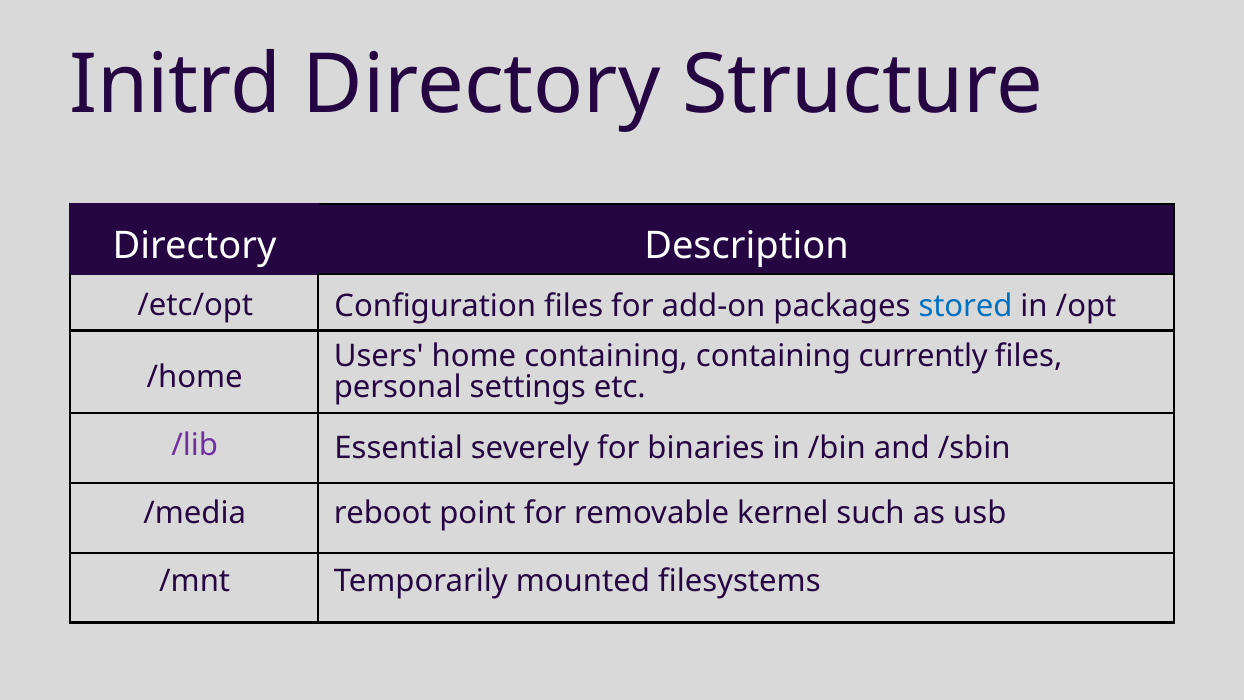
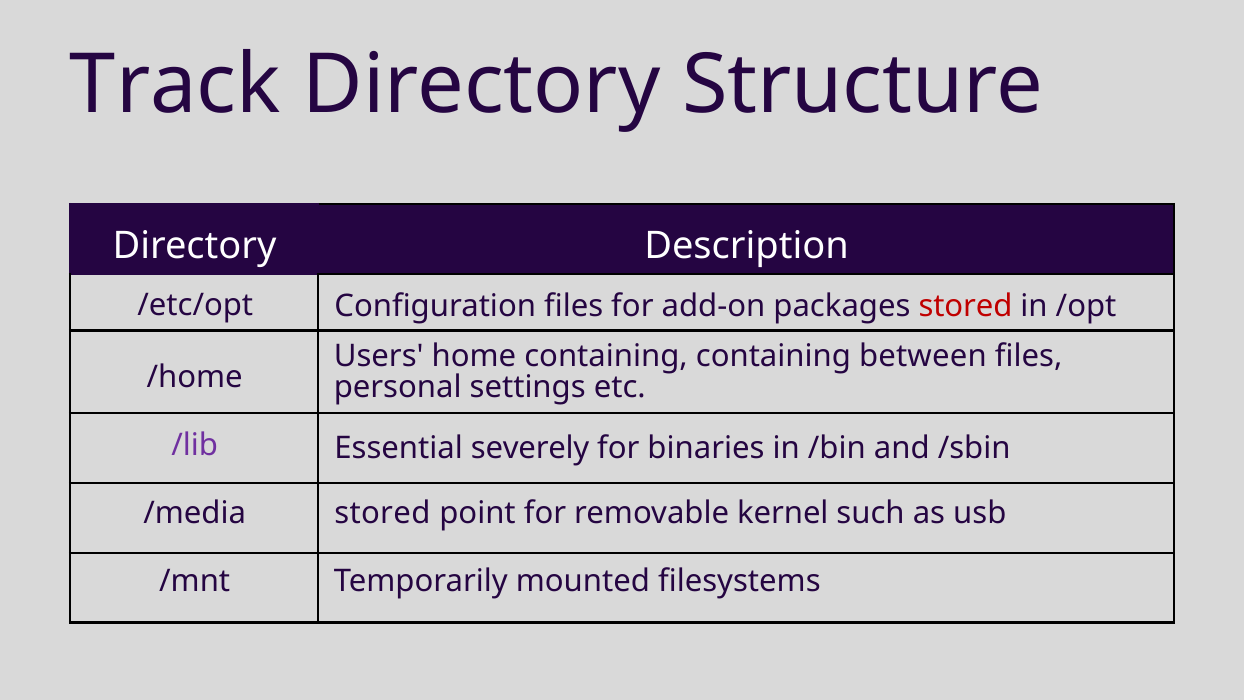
Initrd: Initrd -> Track
stored at (966, 306) colour: blue -> red
currently: currently -> between
/media reboot: reboot -> stored
